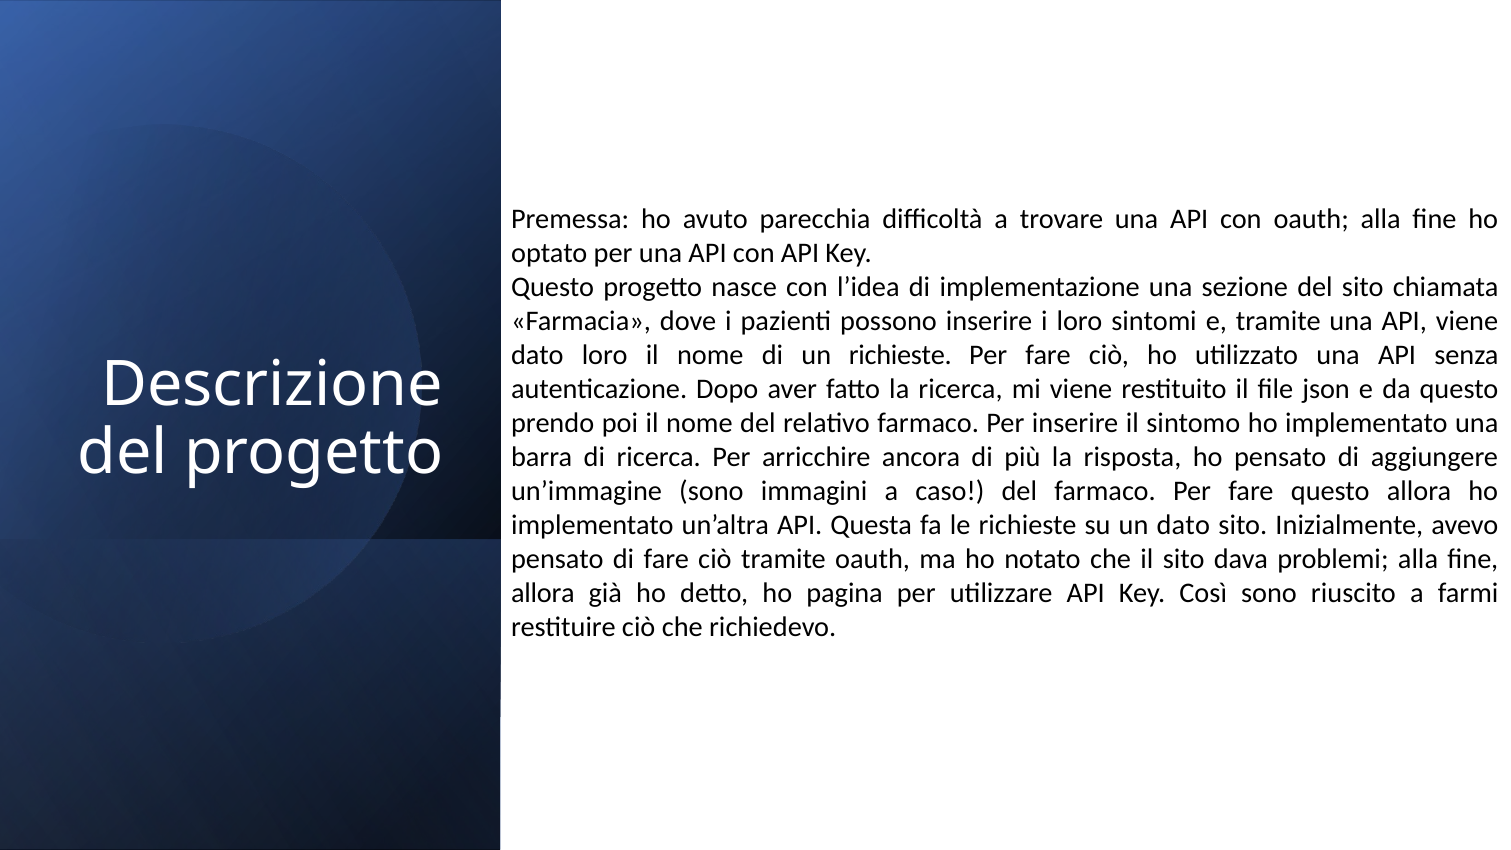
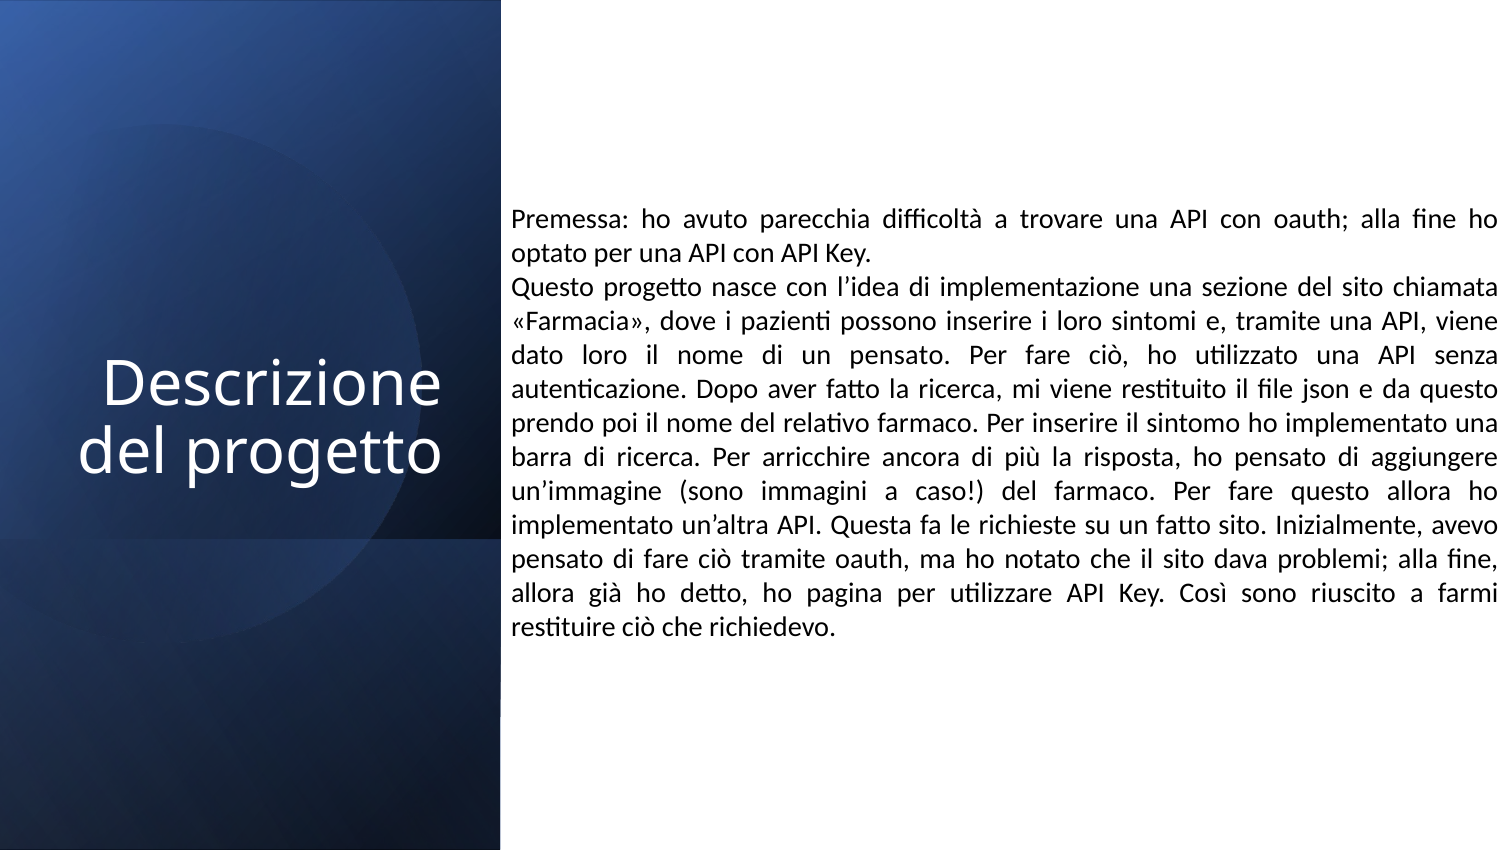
un richieste: richieste -> pensato
un dato: dato -> fatto
